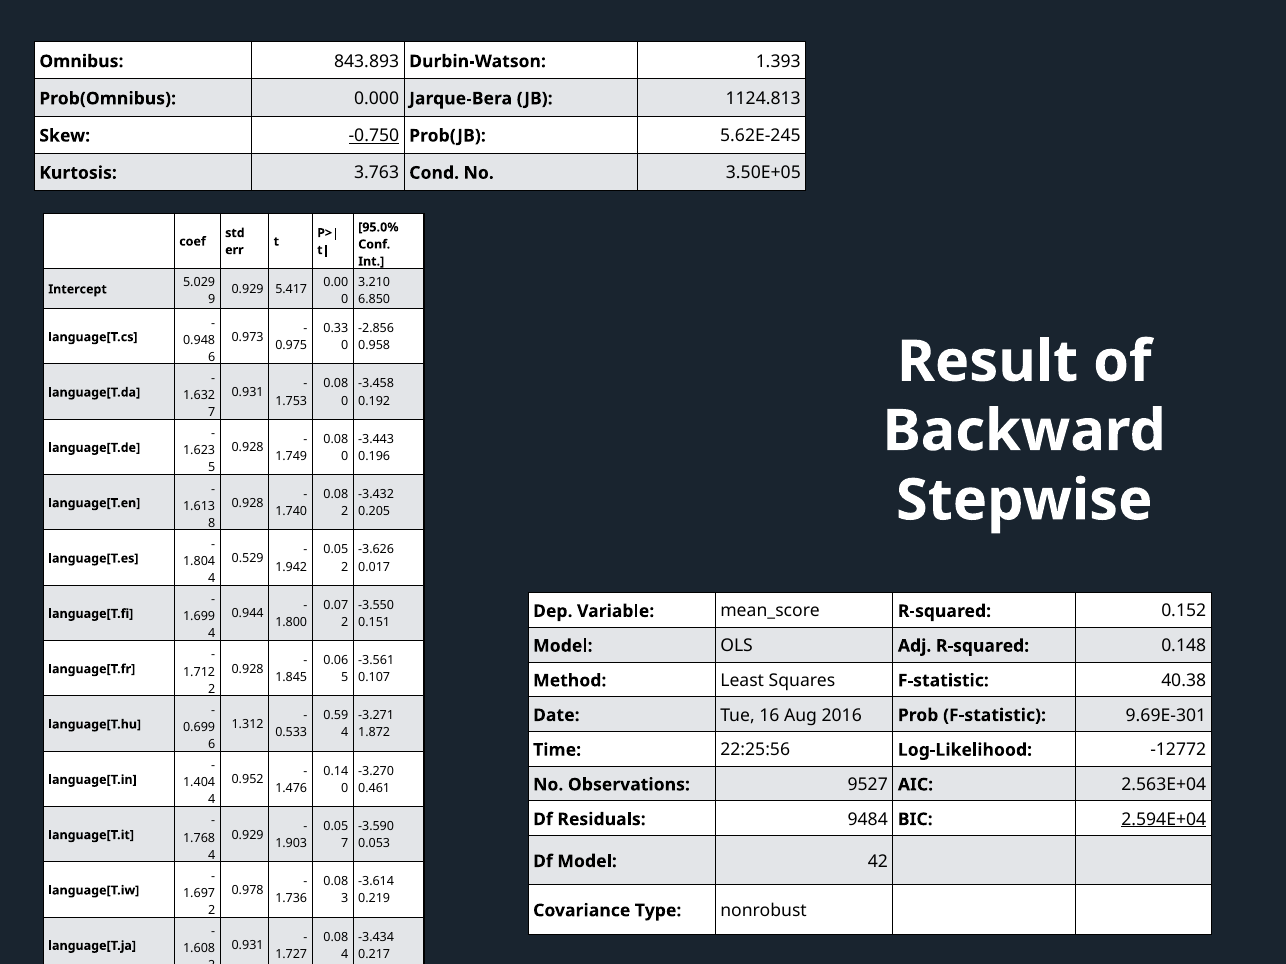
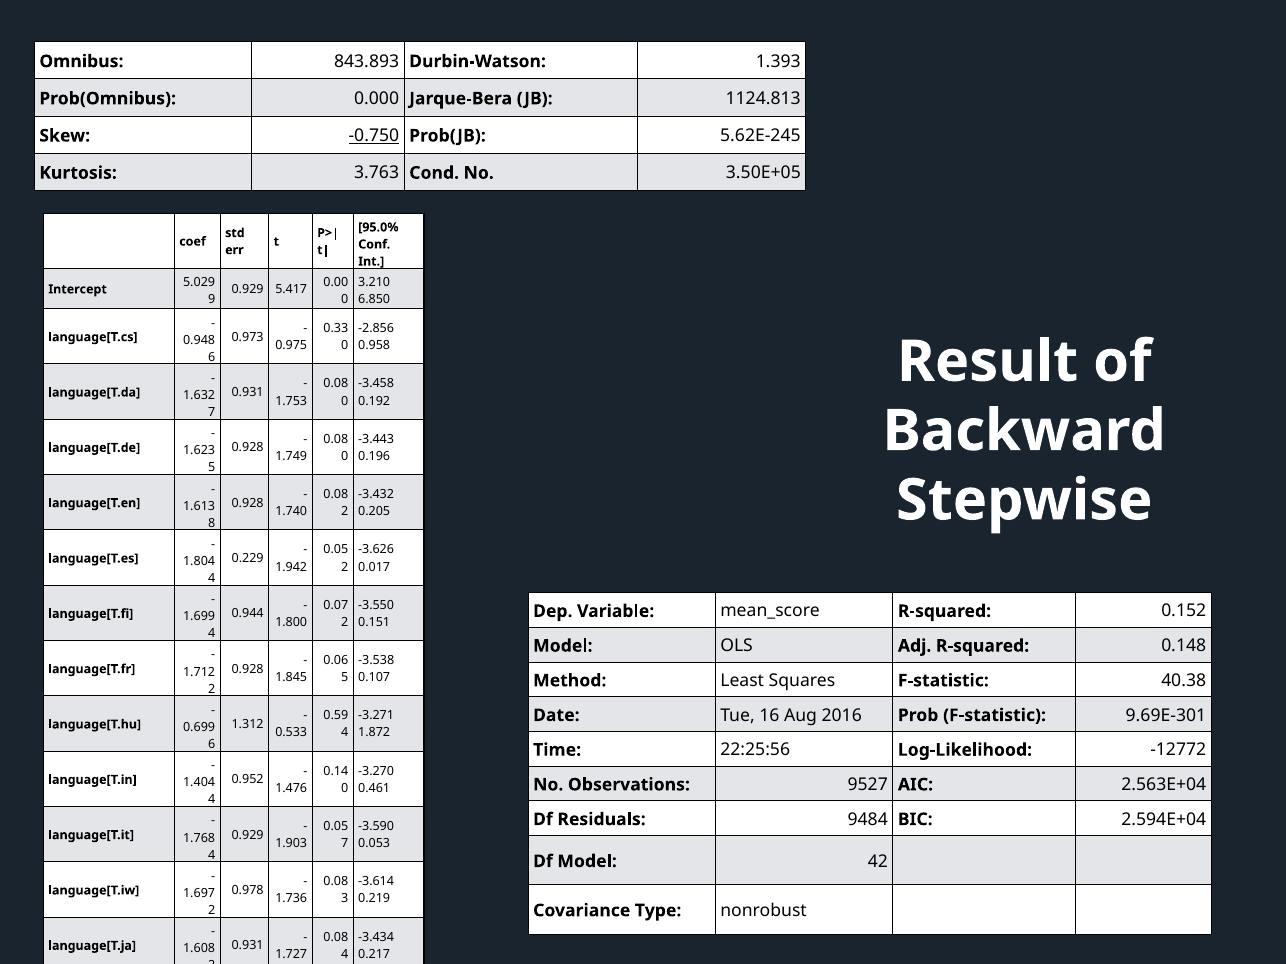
0.529: 0.529 -> 0.229
-3.561: -3.561 -> -3.538
2.594E+04 underline: present -> none
